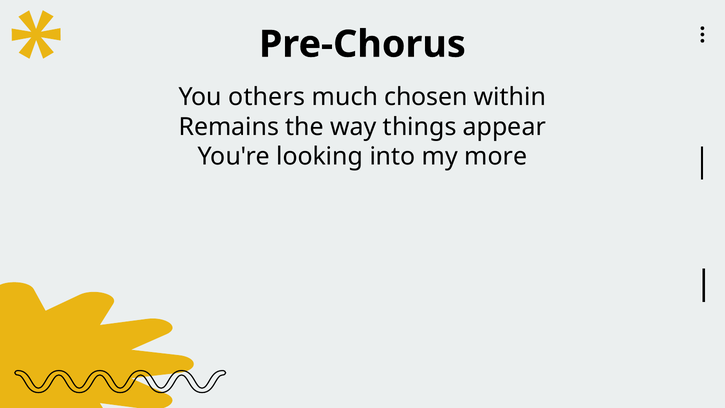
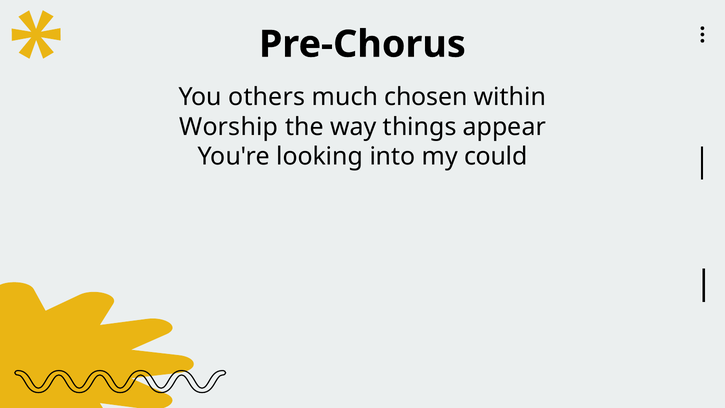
Remains: Remains -> Worship
more: more -> could
